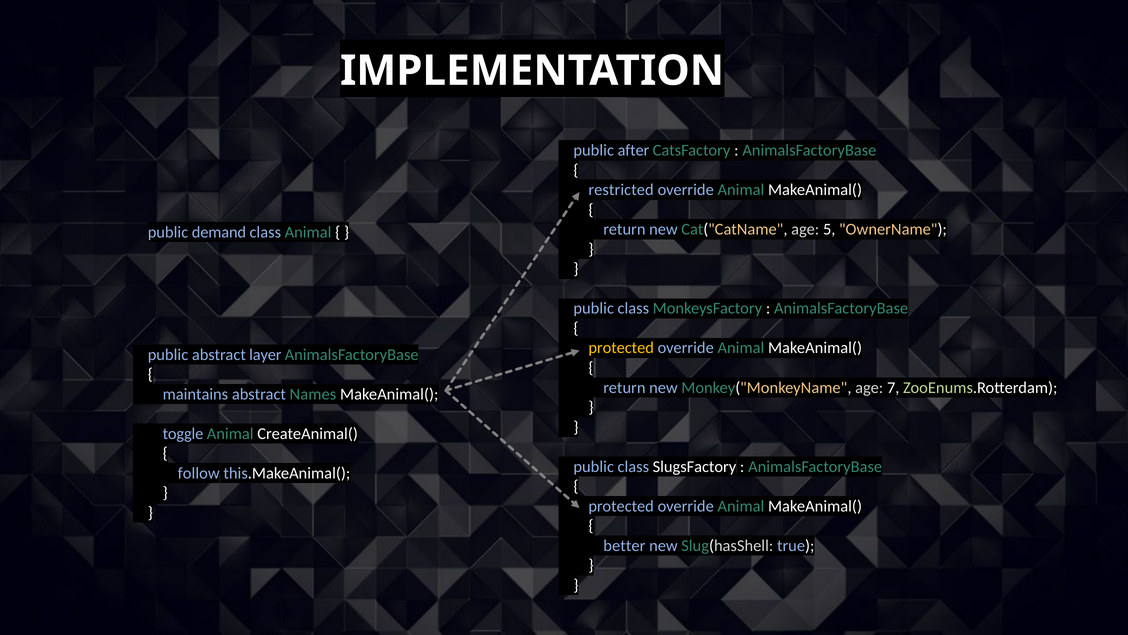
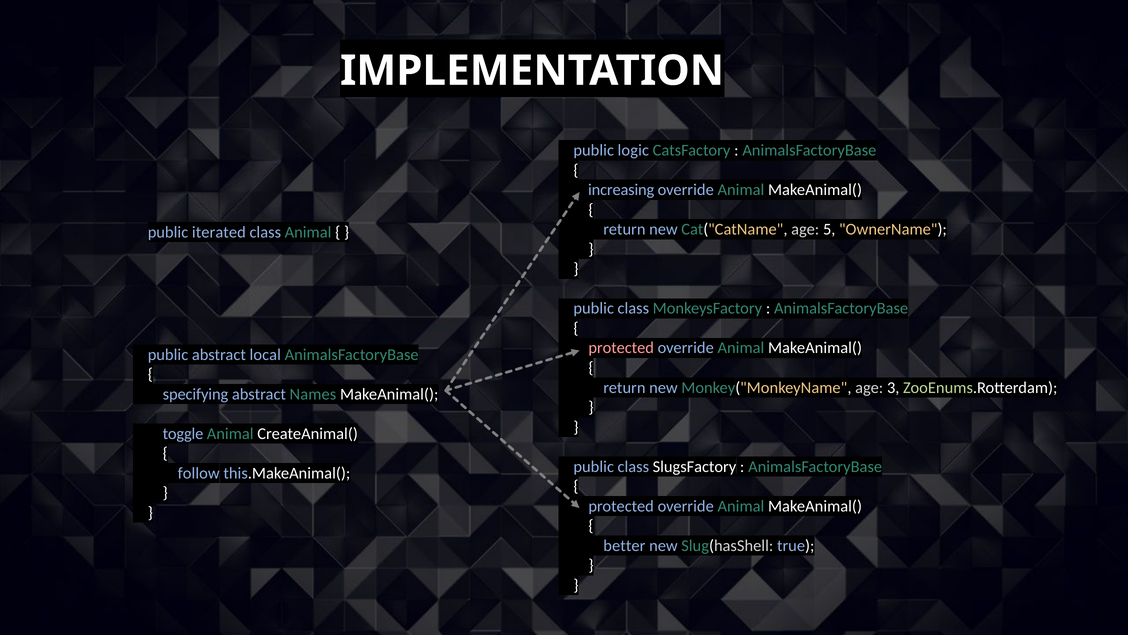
after: after -> logic
restricted: restricted -> increasing
demand: demand -> iterated
protected at (621, 348) colour: yellow -> pink
layer: layer -> local
7: 7 -> 3
maintains: maintains -> specifying
